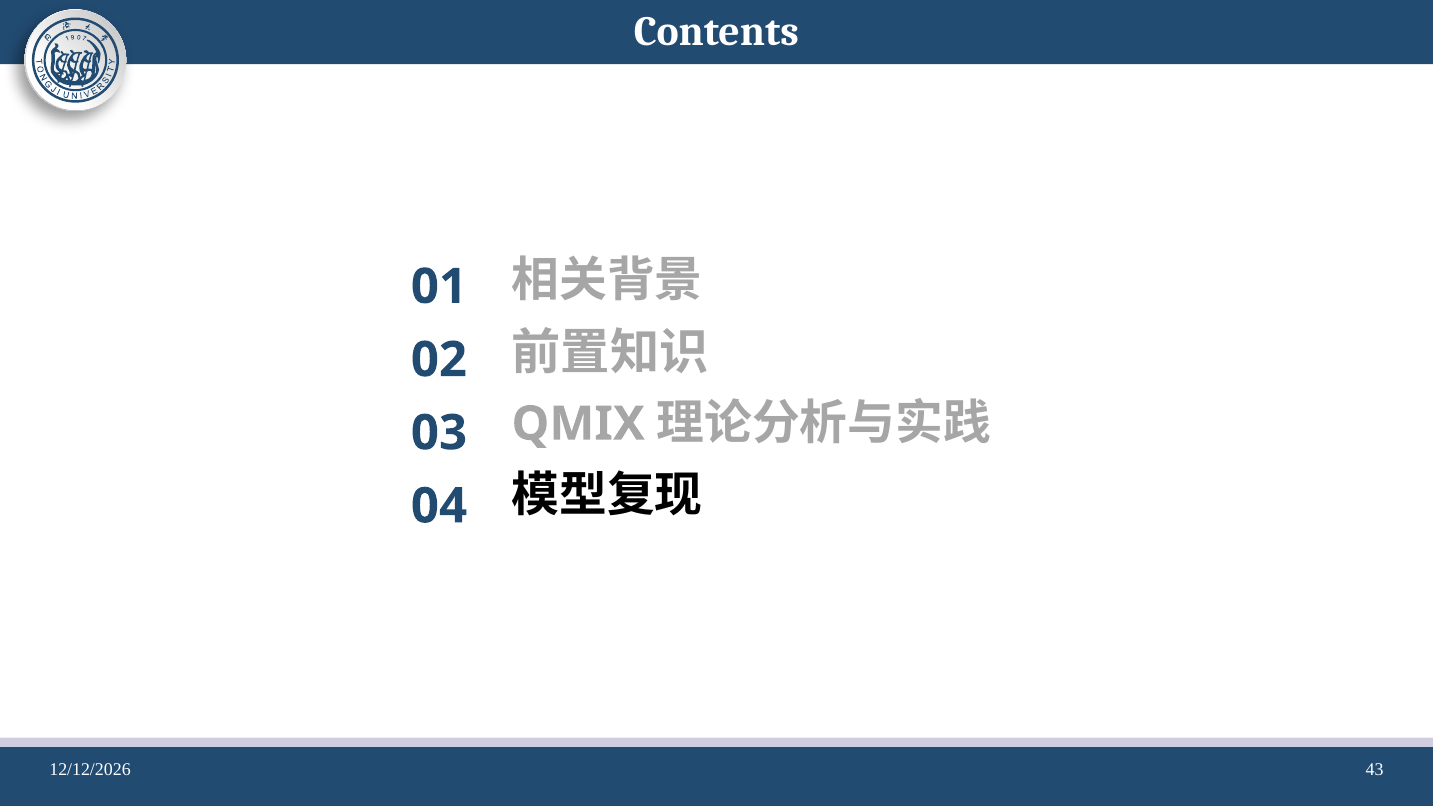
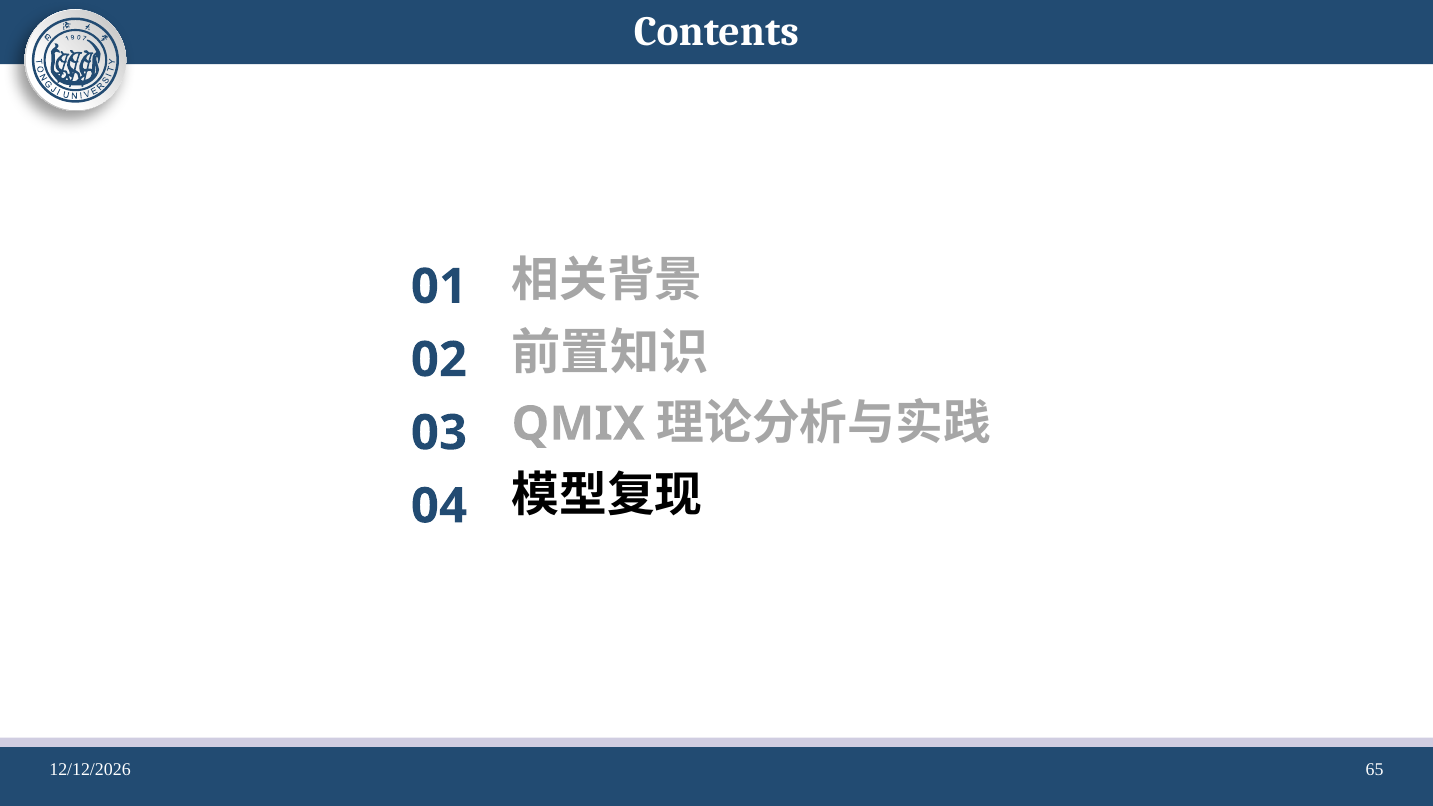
43: 43 -> 65
